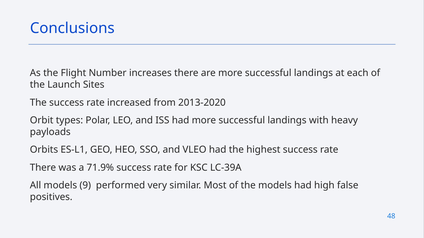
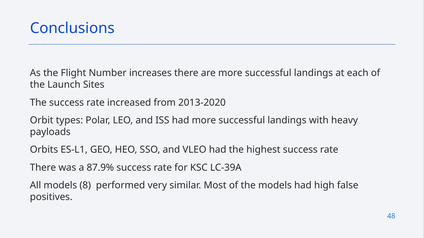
71.9%: 71.9% -> 87.9%
9: 9 -> 8
